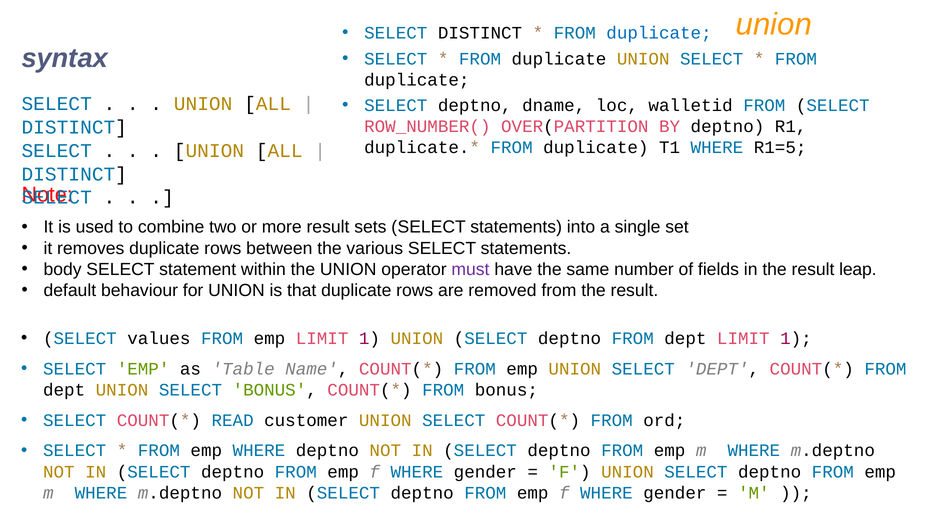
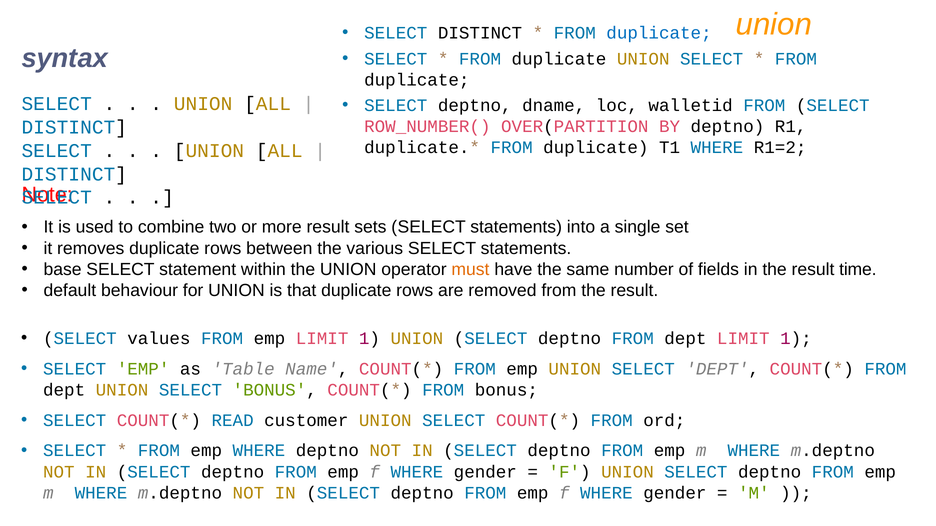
R1=5: R1=5 -> R1=2
body: body -> base
must colour: purple -> orange
leap: leap -> time
